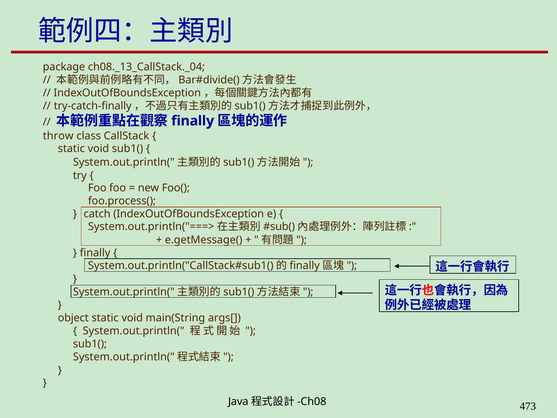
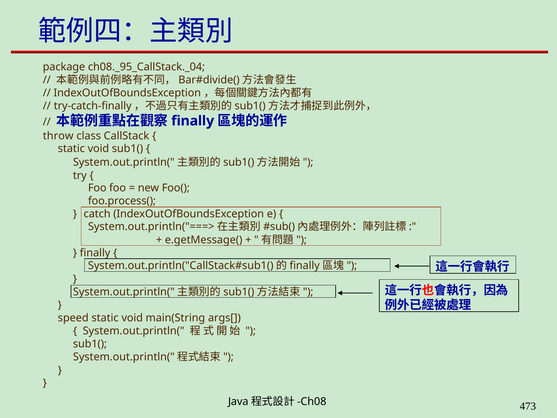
ch08._13_CallStack._04: ch08._13_CallStack._04 -> ch08._95_CallStack._04
object: object -> speed
